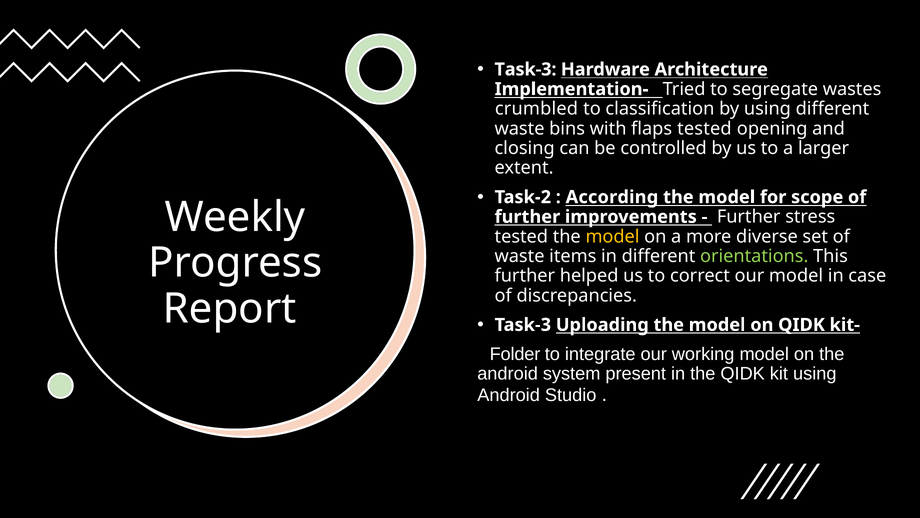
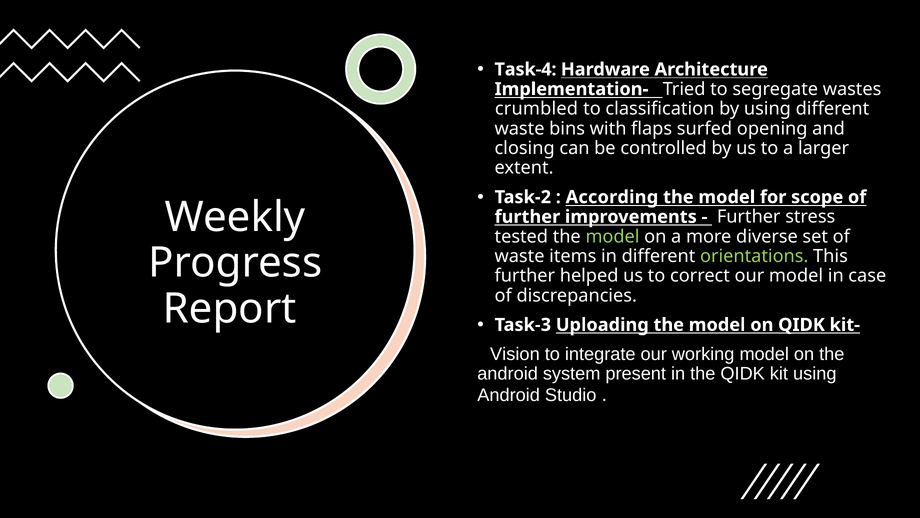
Task-3 at (525, 69): Task-3 -> Task-4
flaps tested: tested -> surfed
model at (613, 236) colour: yellow -> light green
Folder: Folder -> Vision
